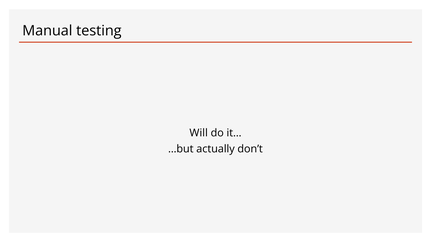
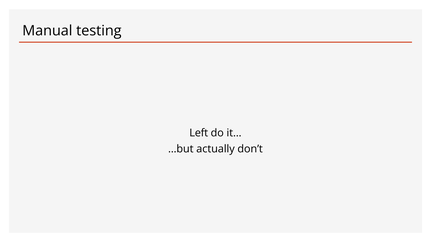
Will: Will -> Left
